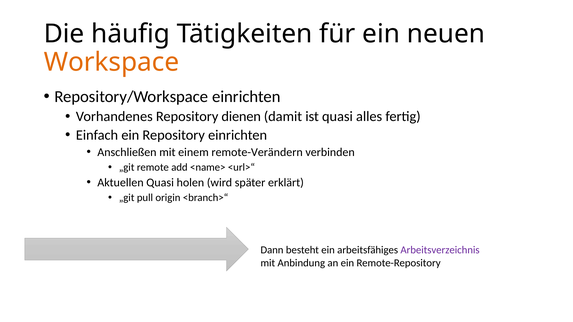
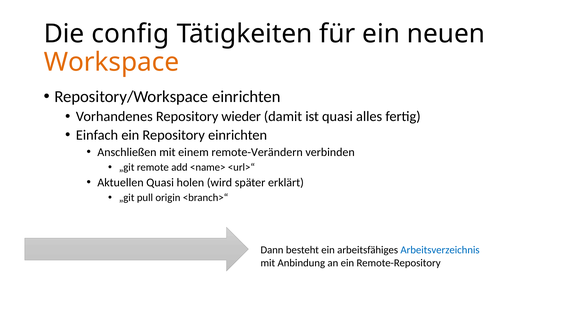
häufig: häufig -> config
dienen: dienen -> wieder
Arbeitsverzeichnis colour: purple -> blue
